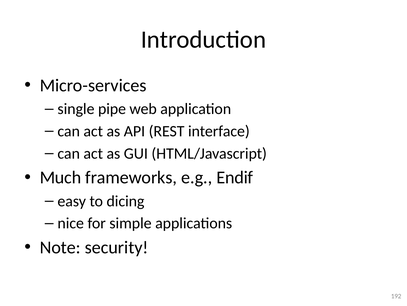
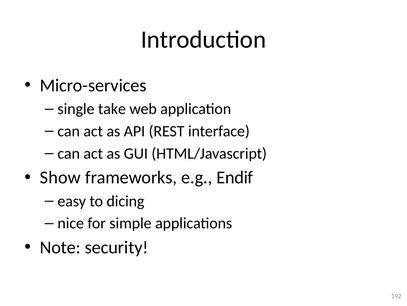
pipe: pipe -> take
Much: Much -> Show
